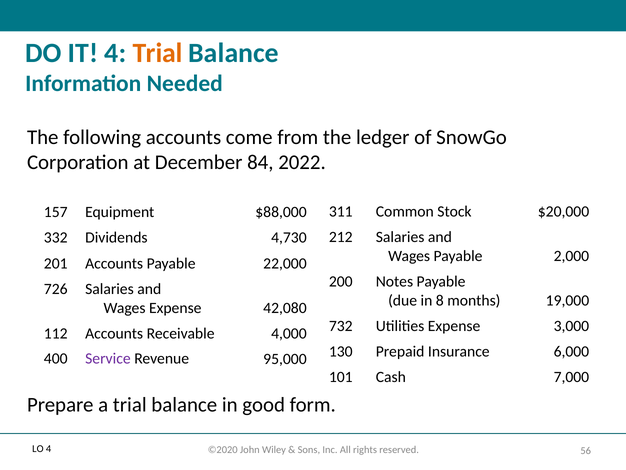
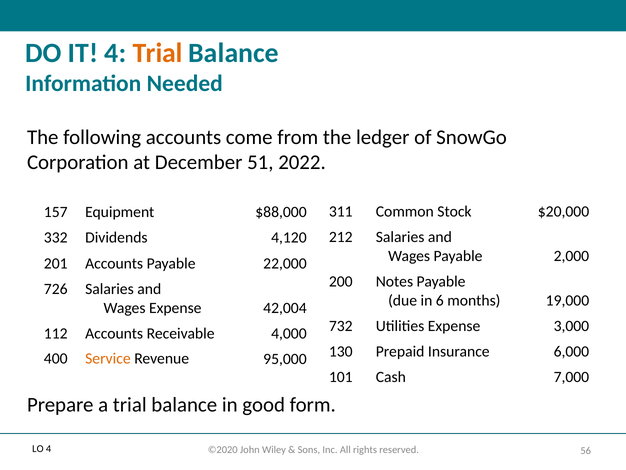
84: 84 -> 51
4,730: 4,730 -> 4,120
8: 8 -> 6
42,080: 42,080 -> 42,004
Service colour: purple -> orange
